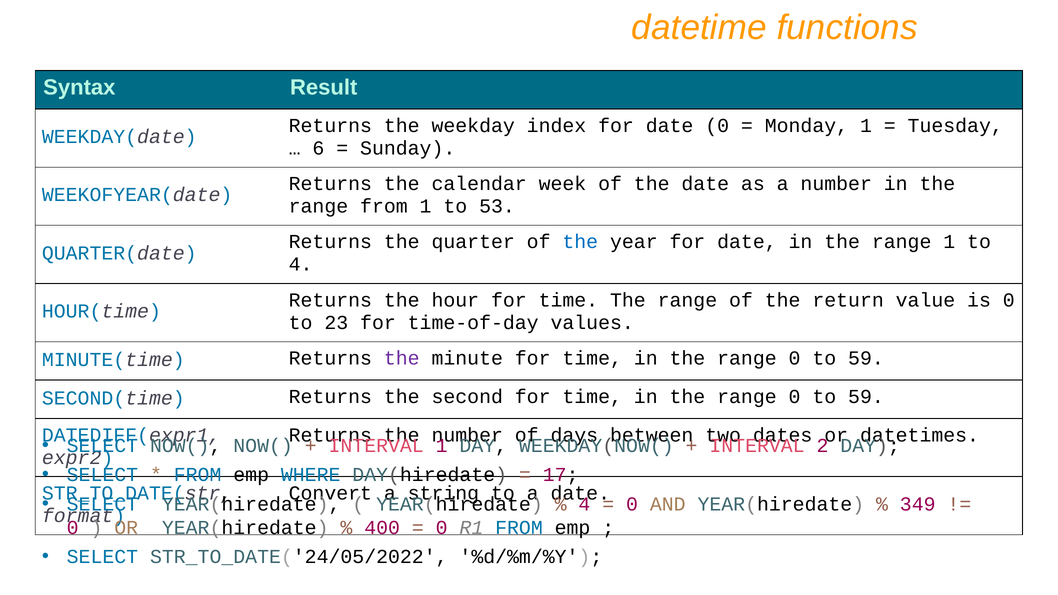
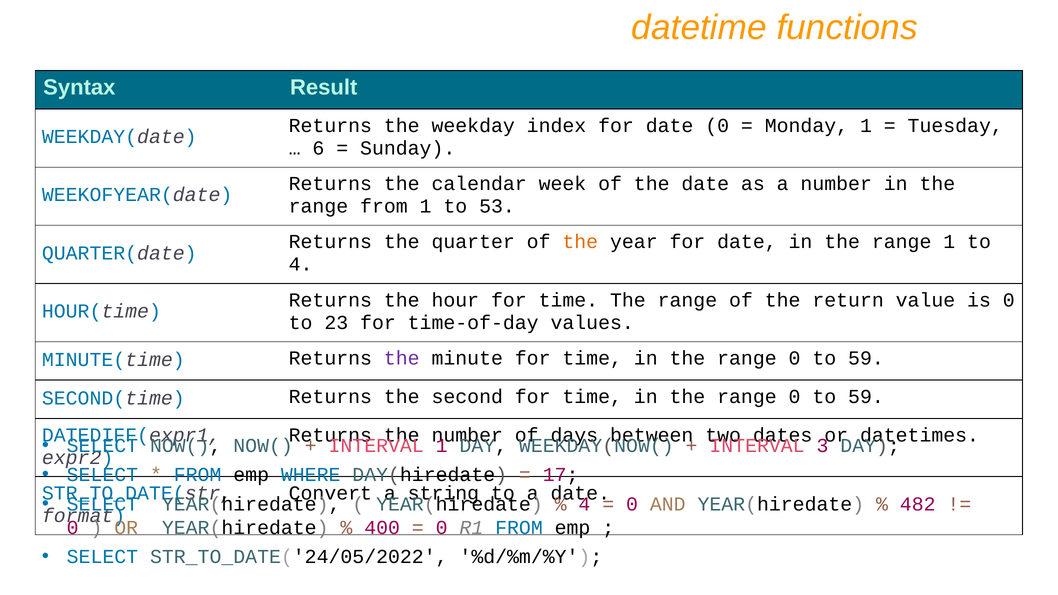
the at (580, 242) colour: blue -> orange
2: 2 -> 3
349: 349 -> 482
